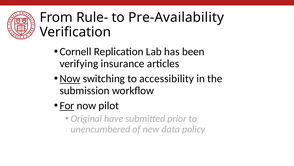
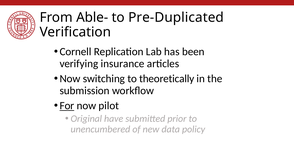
Rule-: Rule- -> Able-
Pre-Availability: Pre-Availability -> Pre-Duplicated
Now at (70, 78) underline: present -> none
accessibility: accessibility -> theoretically
